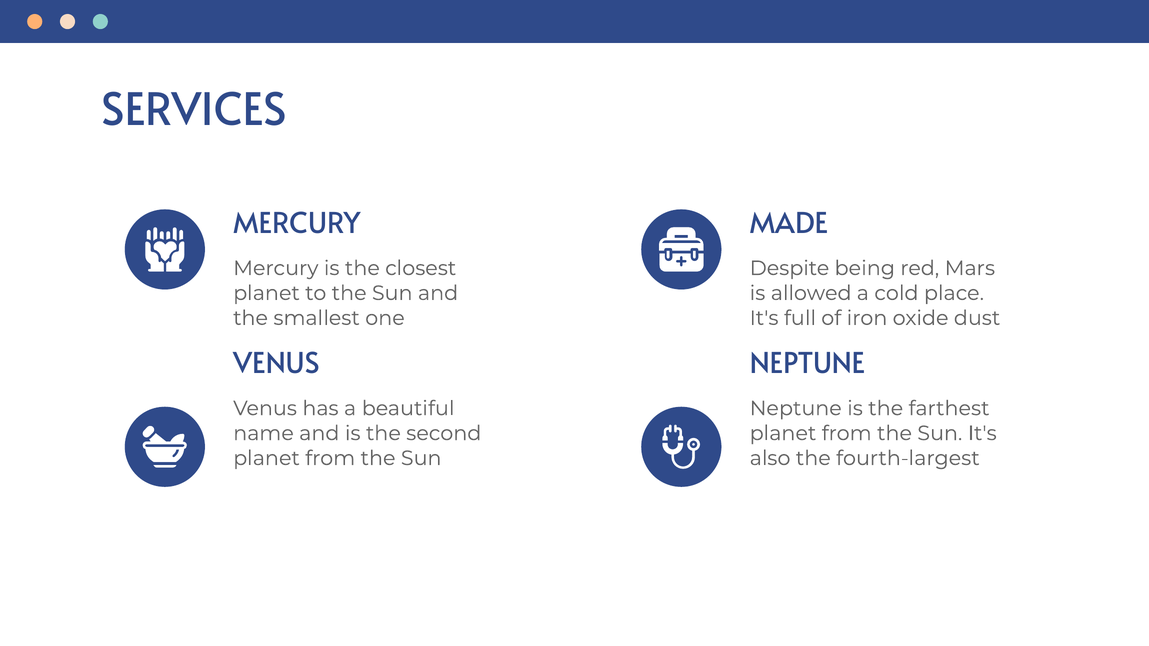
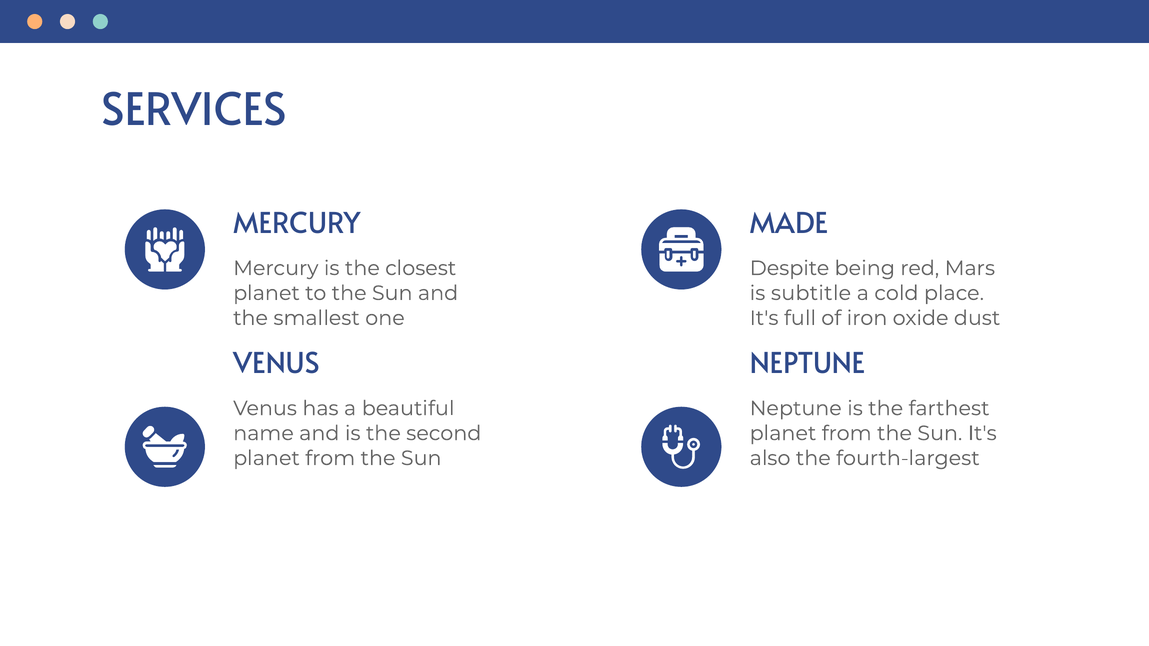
allowed: allowed -> subtitle
